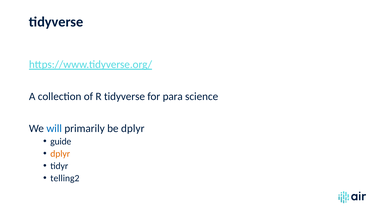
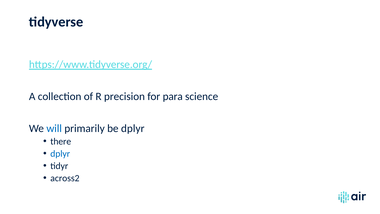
R tidyverse: tidyverse -> precision
guide: guide -> there
dplyr at (60, 154) colour: orange -> blue
telling2: telling2 -> across2
